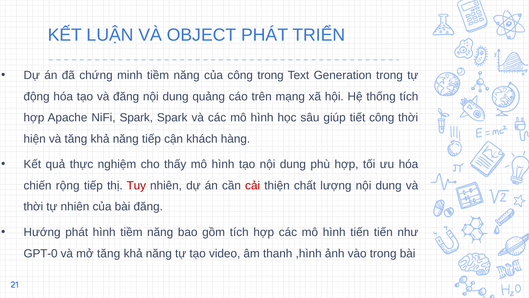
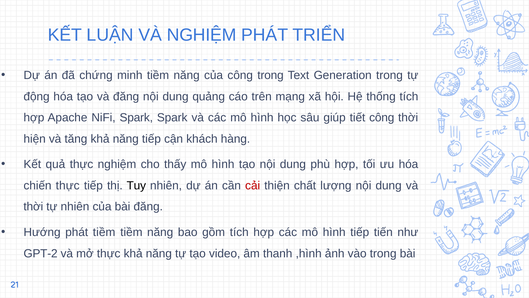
VÀ OBJECT: OBJECT -> NGHIỆM
chiến rộng: rộng -> thực
Tuy colour: red -> black
phát hình: hình -> tiềm
hình tiến: tiến -> tiếp
GPT-0: GPT-0 -> GPT-2
mở tăng: tăng -> thực
